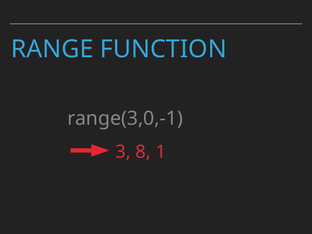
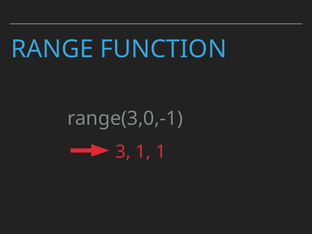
3 8: 8 -> 1
